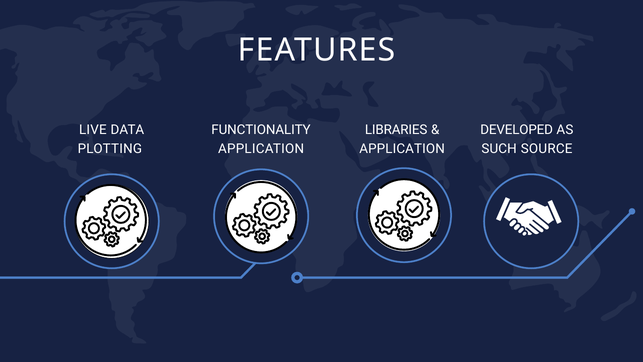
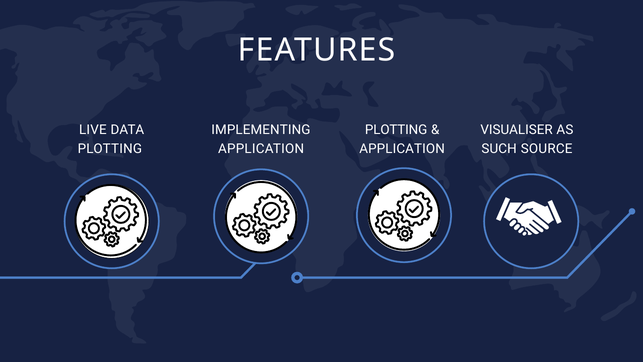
FUNCTIONALITY: FUNCTIONALITY -> IMPLEMENTING
LIBRARIES at (396, 130): LIBRARIES -> PLOTTING
DEVELOPED: DEVELOPED -> VISUALISER
